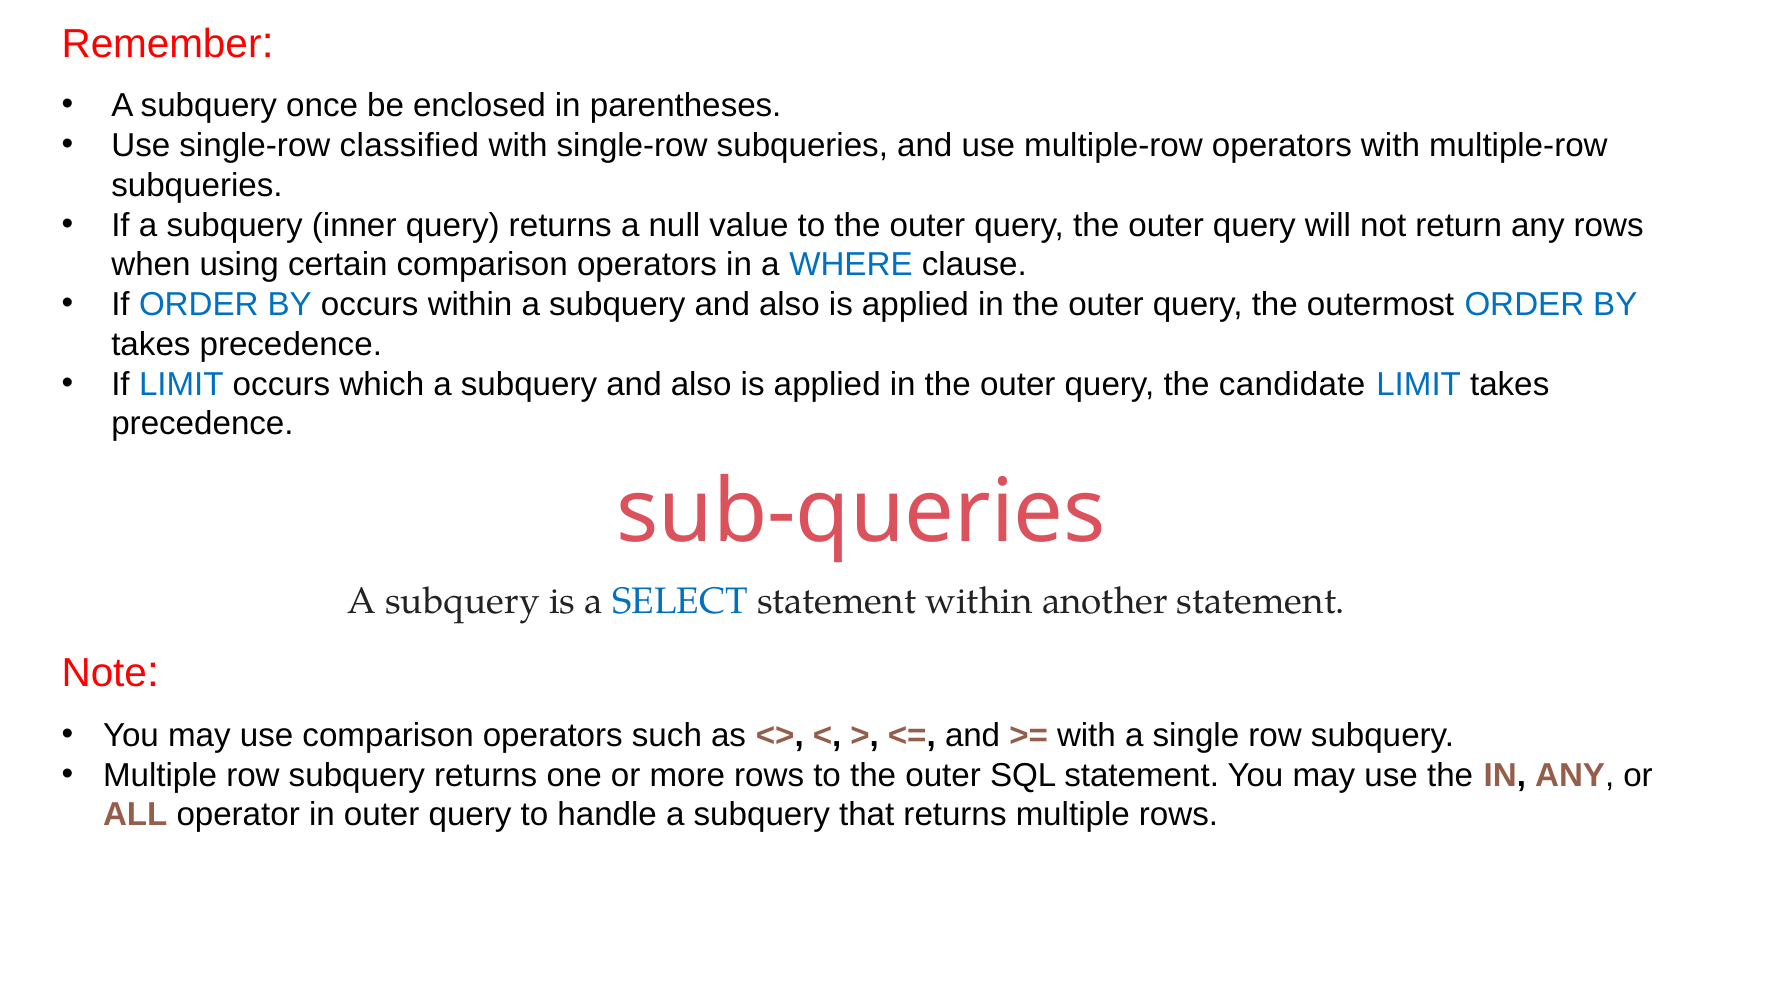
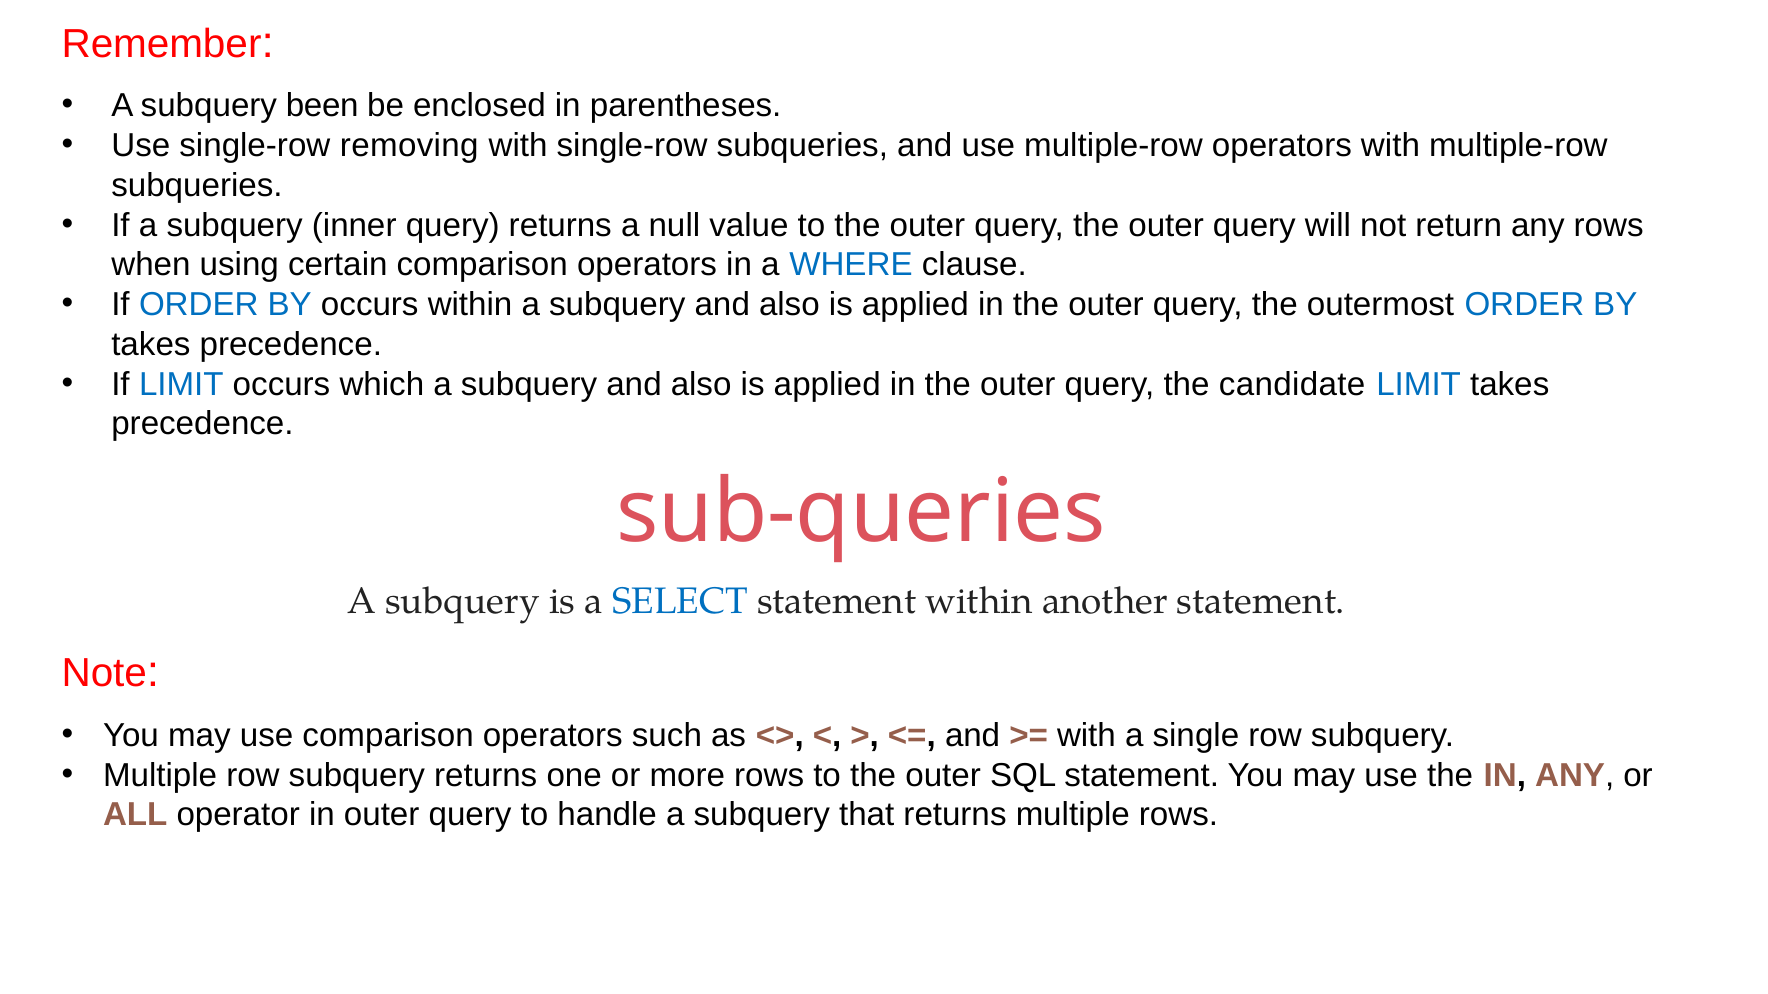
once: once -> been
classified: classified -> removing
